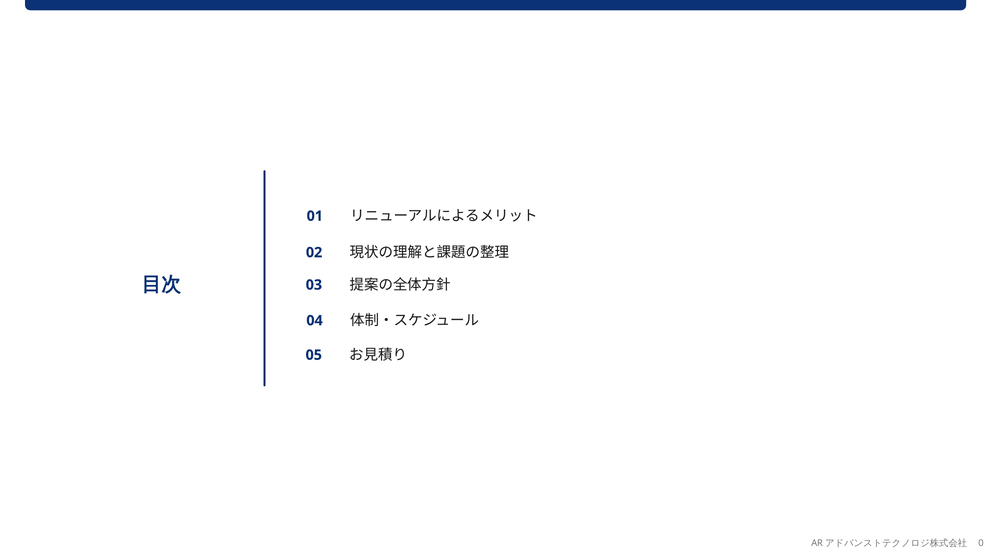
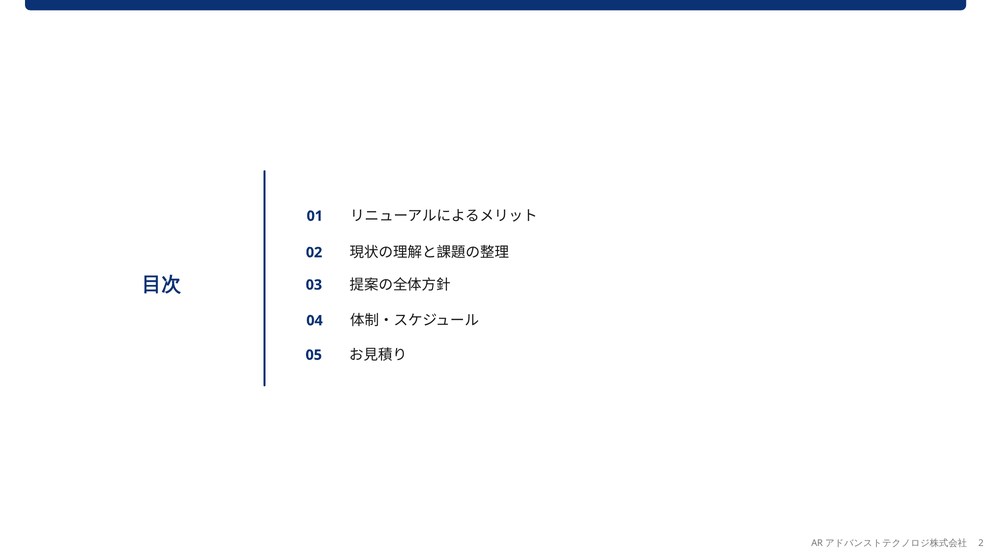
0: 0 -> 2
